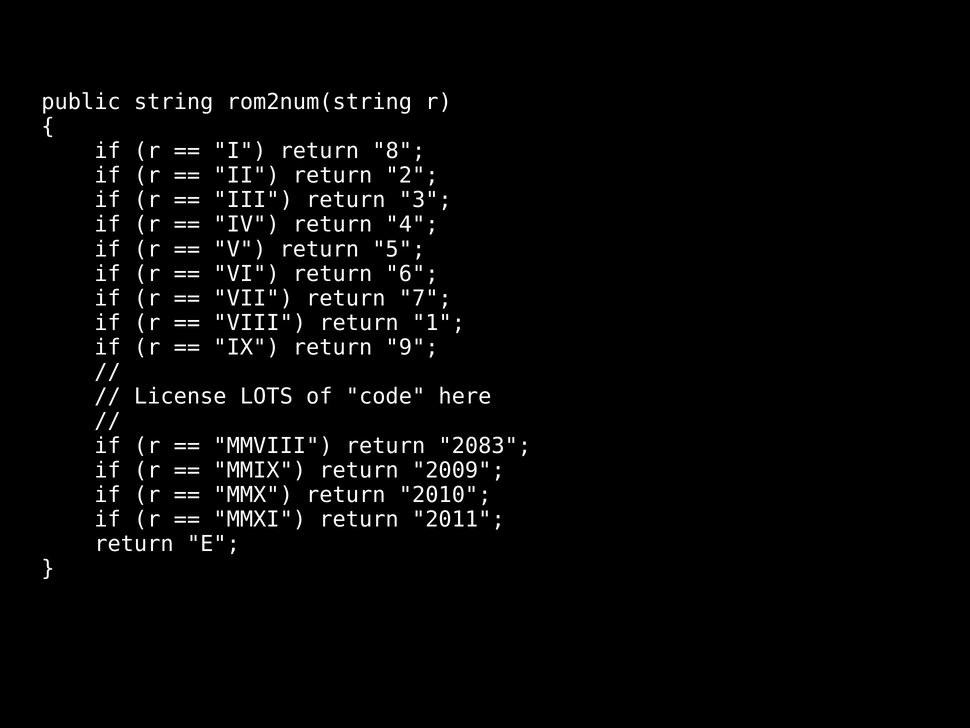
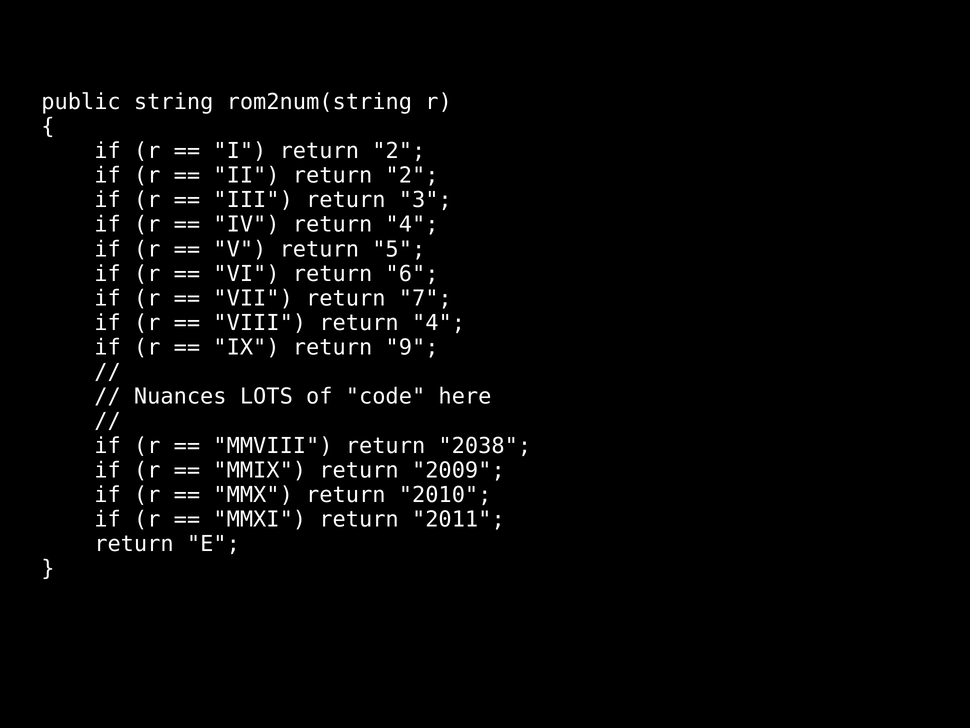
I return 8: 8 -> 2
VIII return 1: 1 -> 4
License: License -> Nuances
2083: 2083 -> 2038
